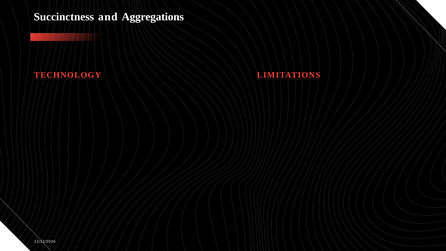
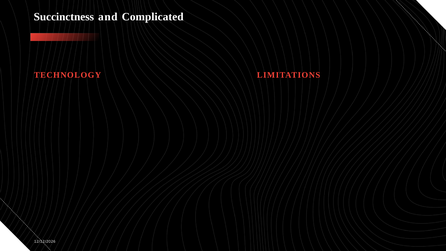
Aggregations: Aggregations -> Complicated
